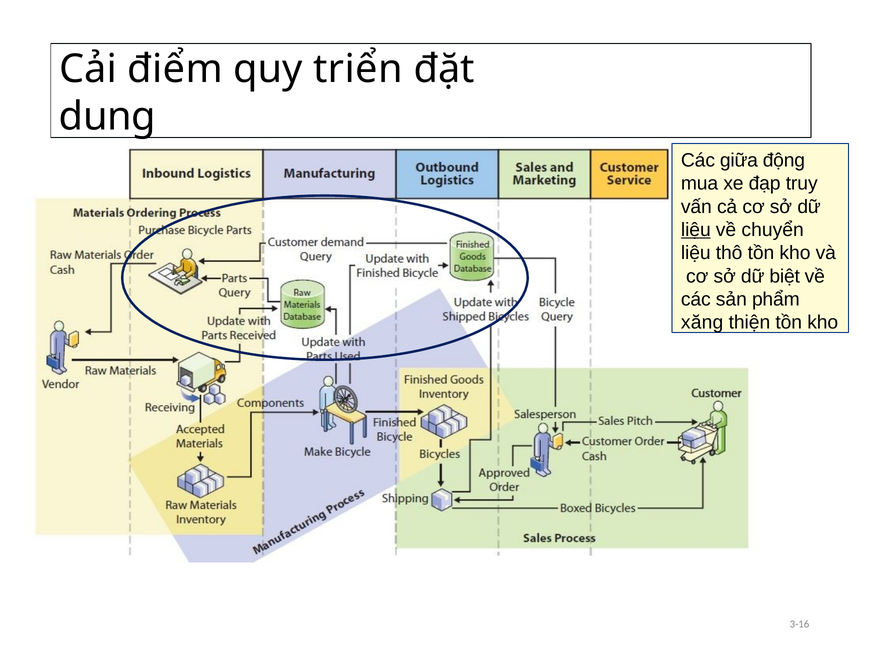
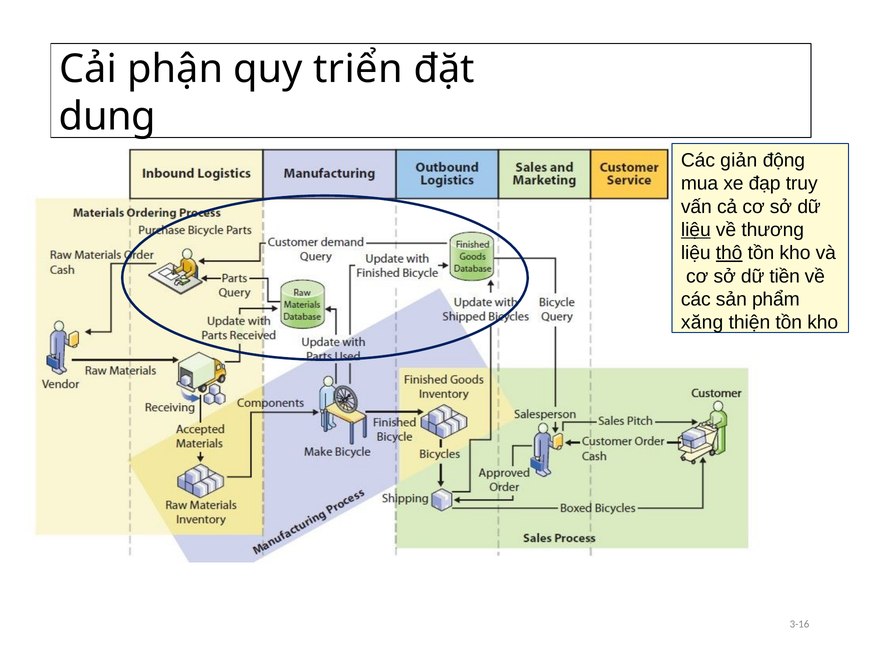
điểm: điểm -> phận
giữa: giữa -> giản
chuyển: chuyển -> thương
thô underline: none -> present
biệt: biệt -> tiền
